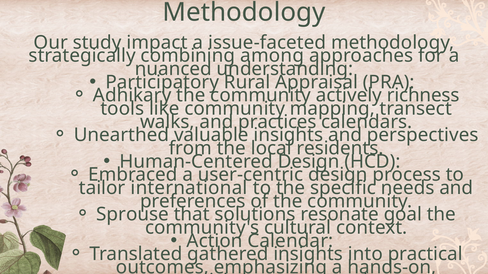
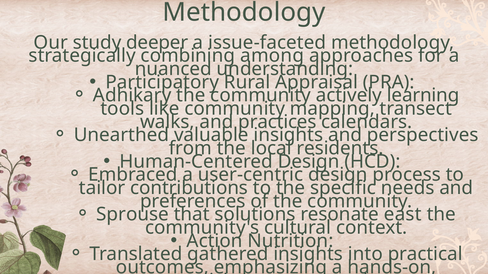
study impact: impact -> deeper
actively richness: richness -> learning
international: international -> contributions
goal: goal -> east
Calendar: Calendar -> Nutrition
